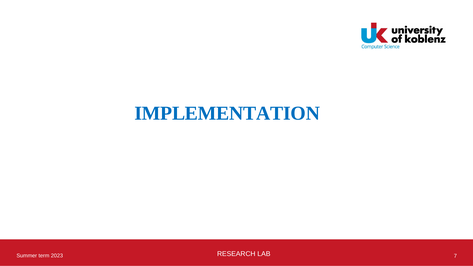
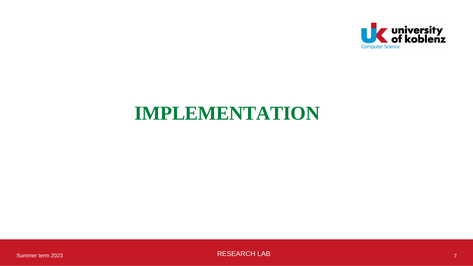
IMPLEMENTATION colour: blue -> green
